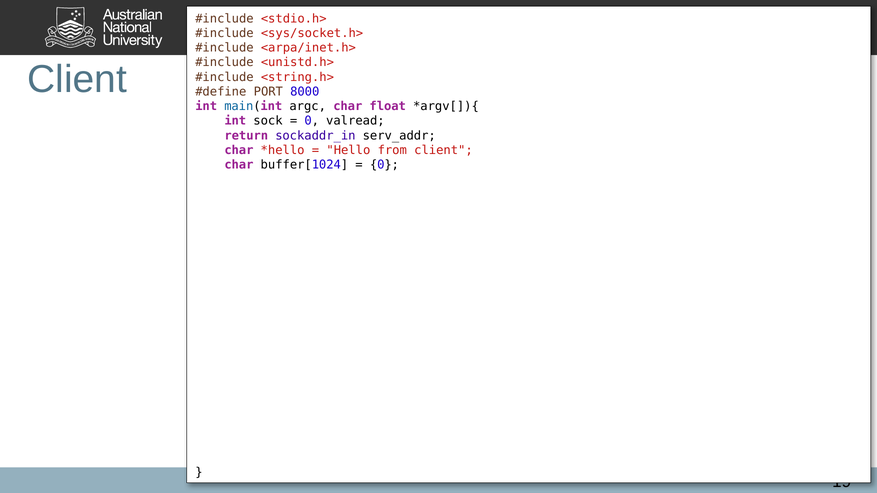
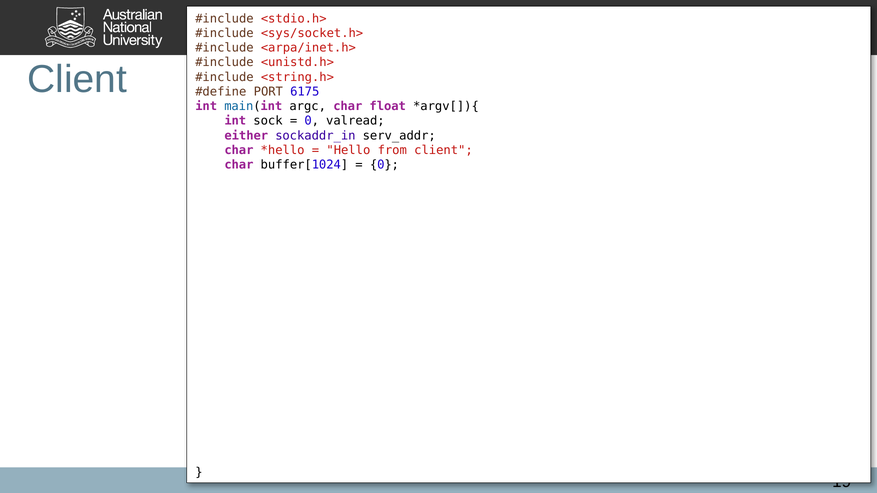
8000: 8000 -> 6175
return at (246, 136): return -> either
